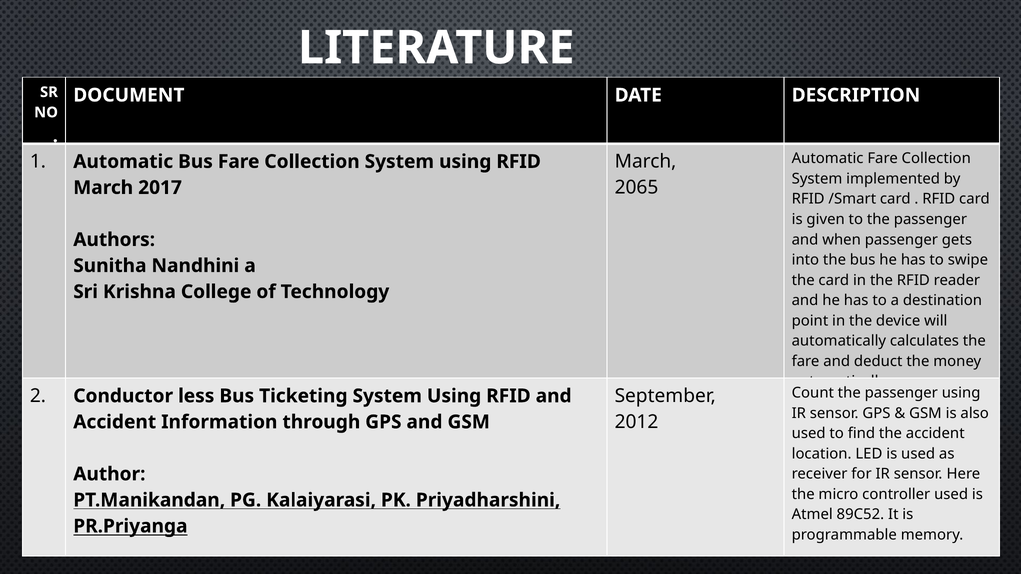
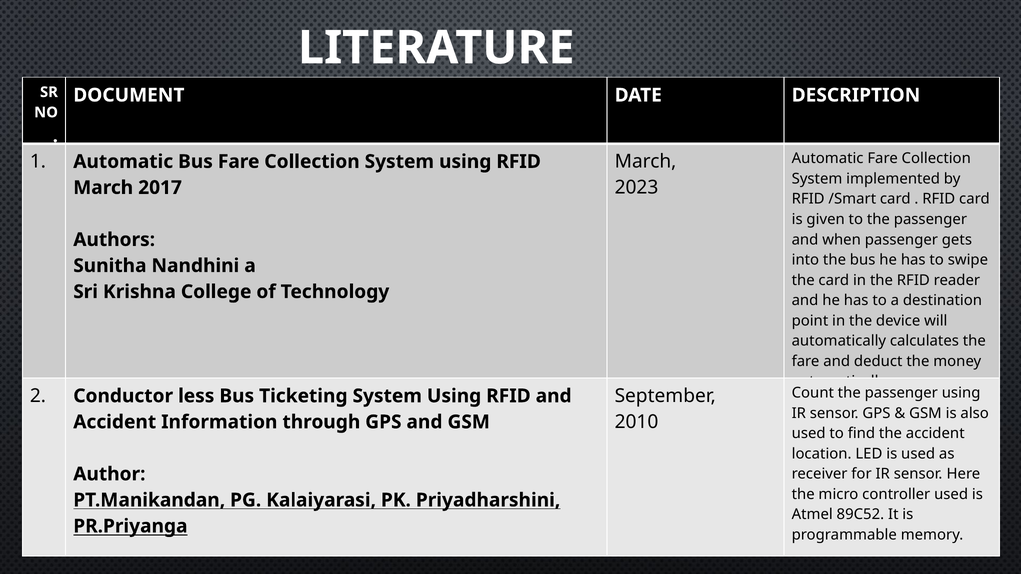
2065: 2065 -> 2023
2012: 2012 -> 2010
